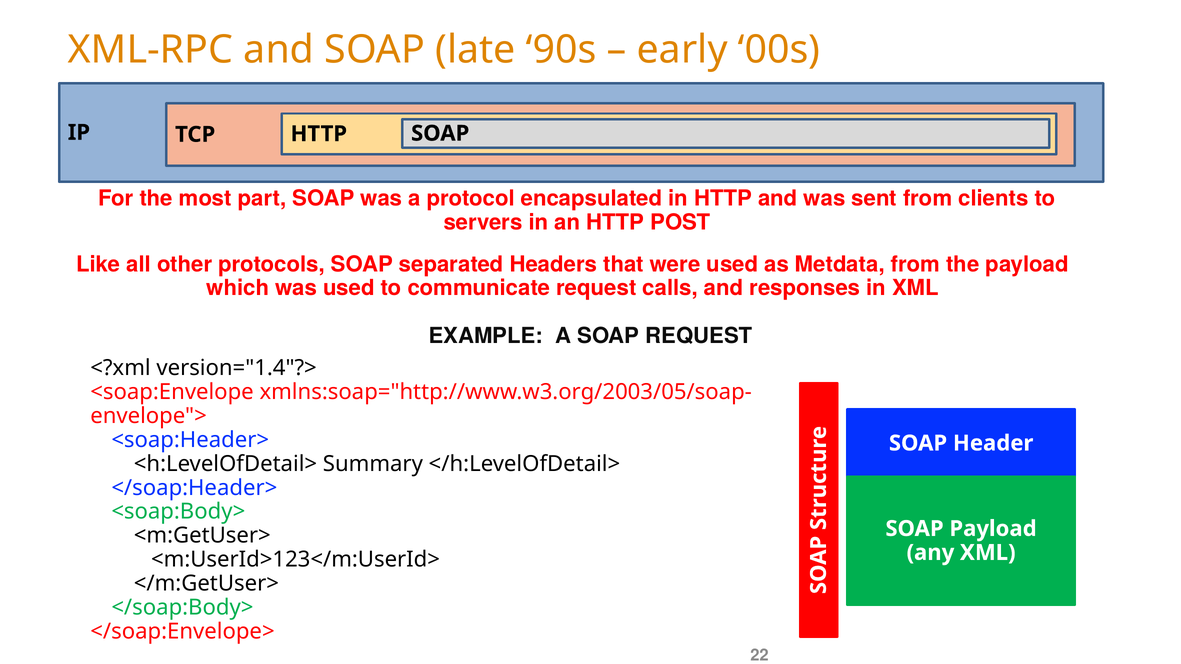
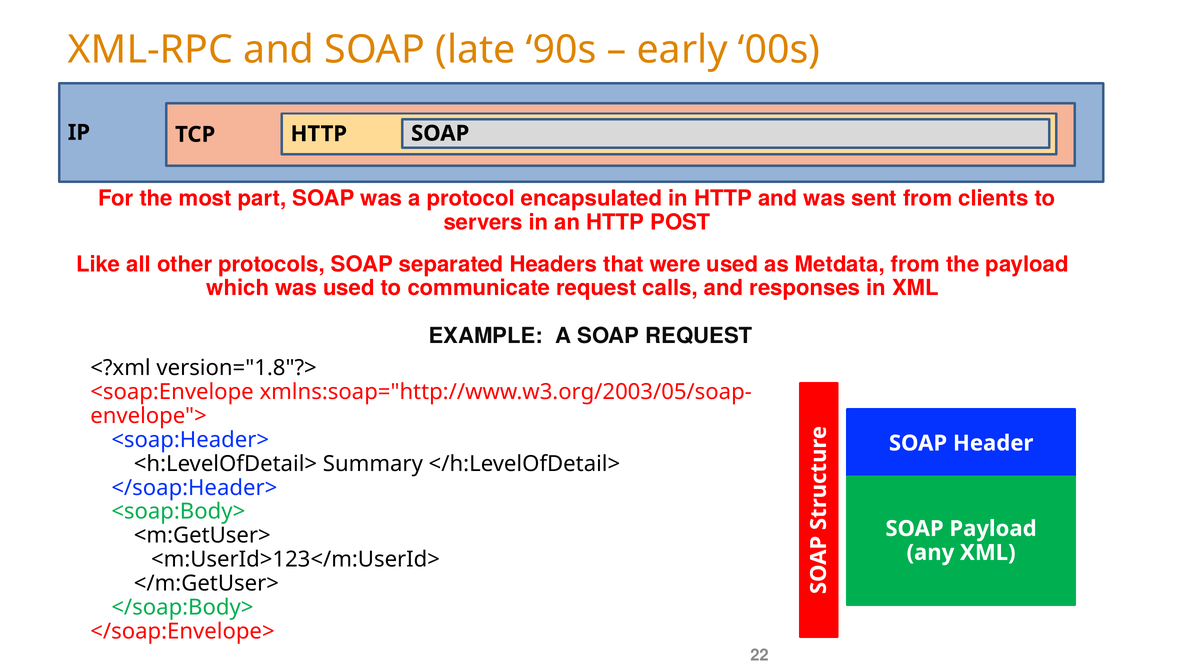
version="1.4"?>: version="1.4"?> -> version="1.8"?>
